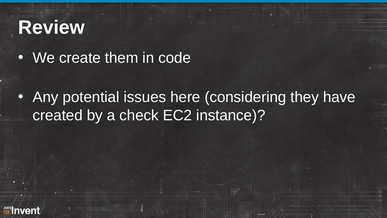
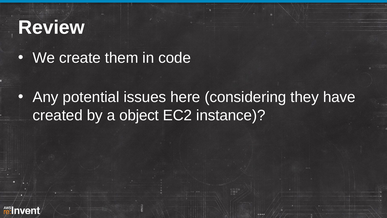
check: check -> object
